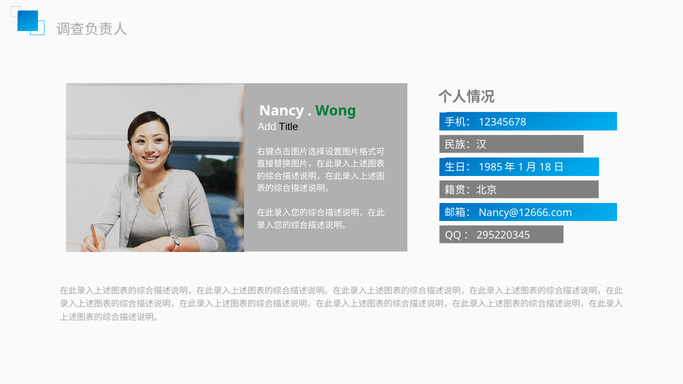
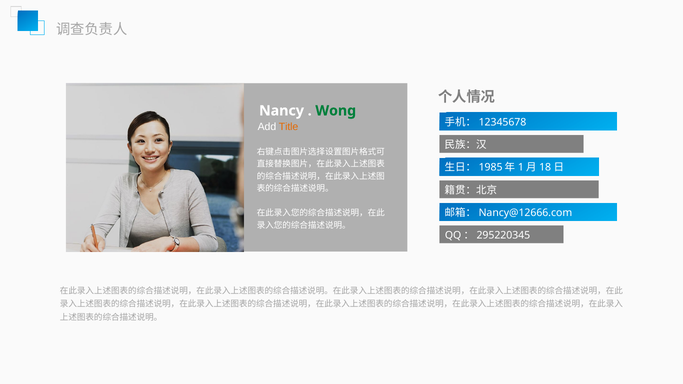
Title colour: black -> orange
